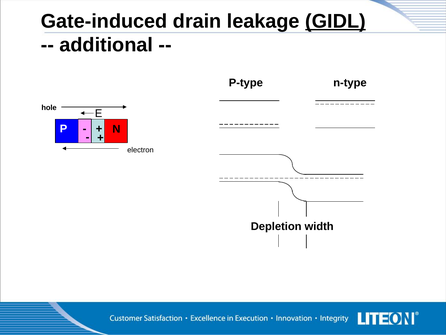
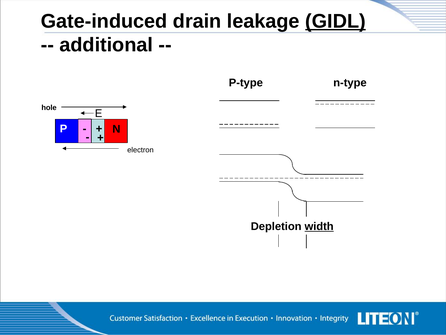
width underline: none -> present
